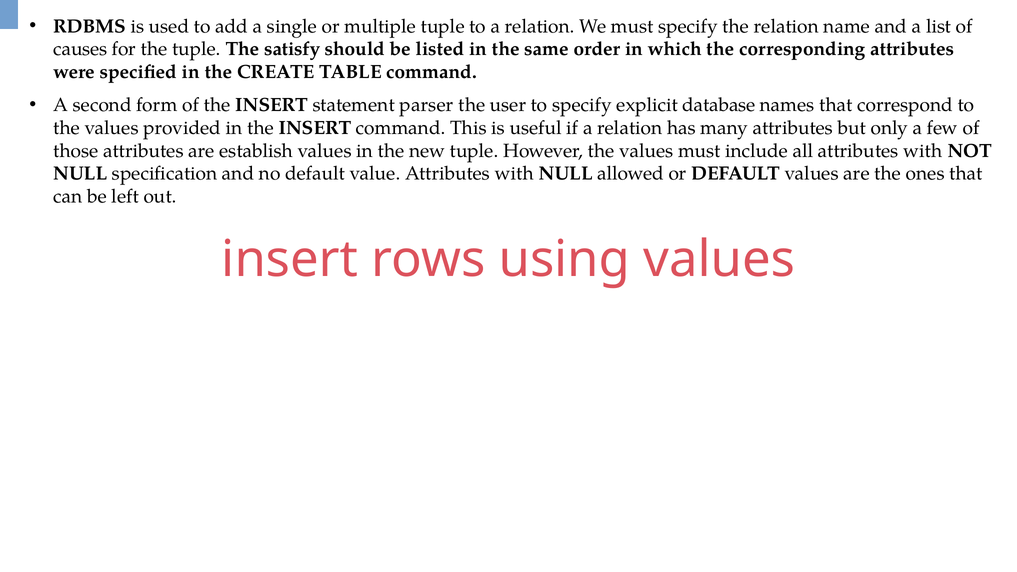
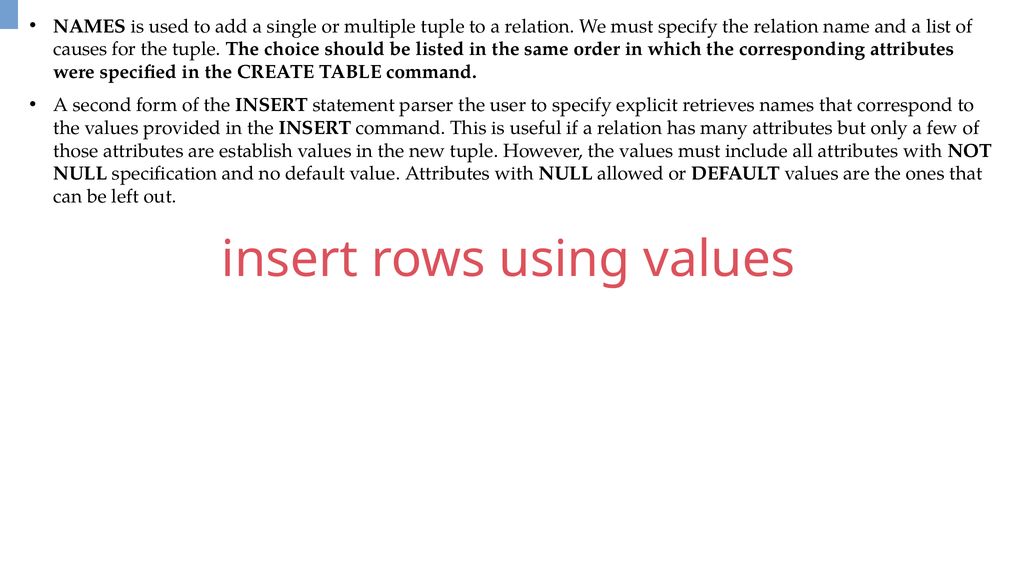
RDBMS at (90, 26): RDBMS -> NAMES
satisfy: satisfy -> choice
database: database -> retrieves
